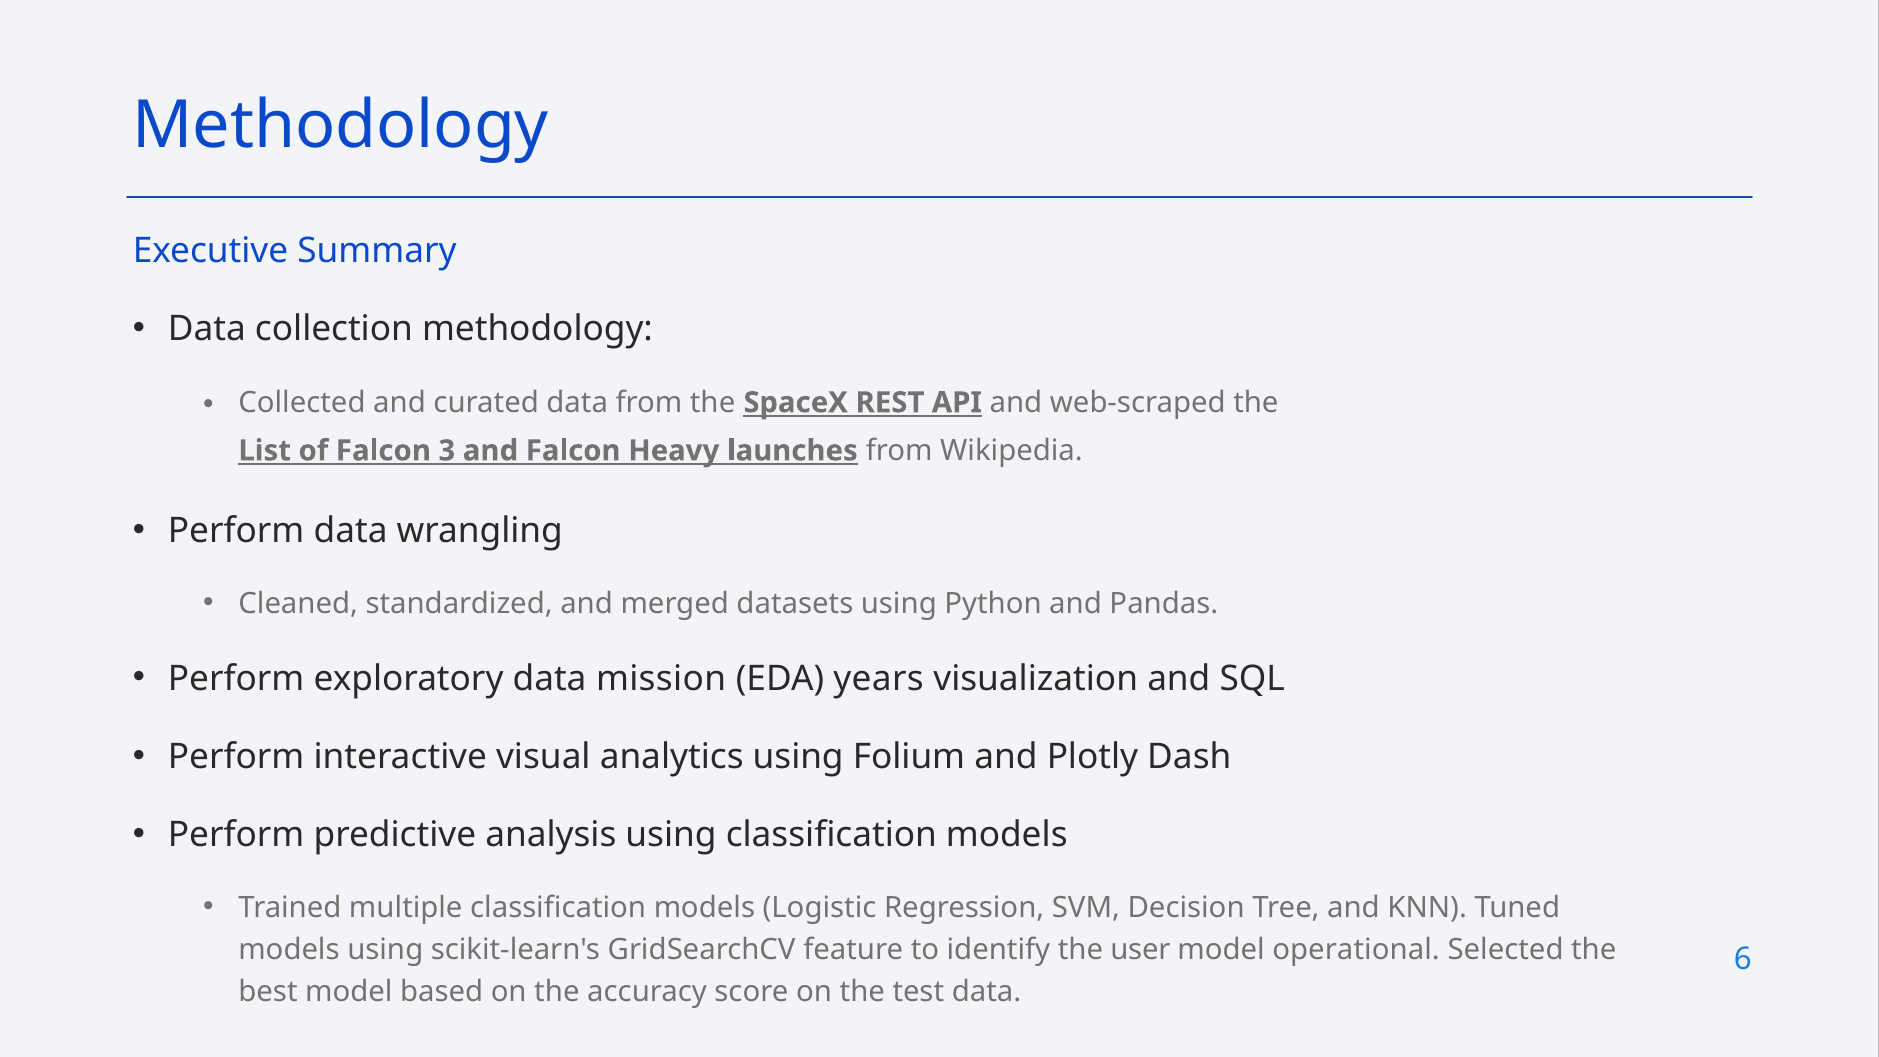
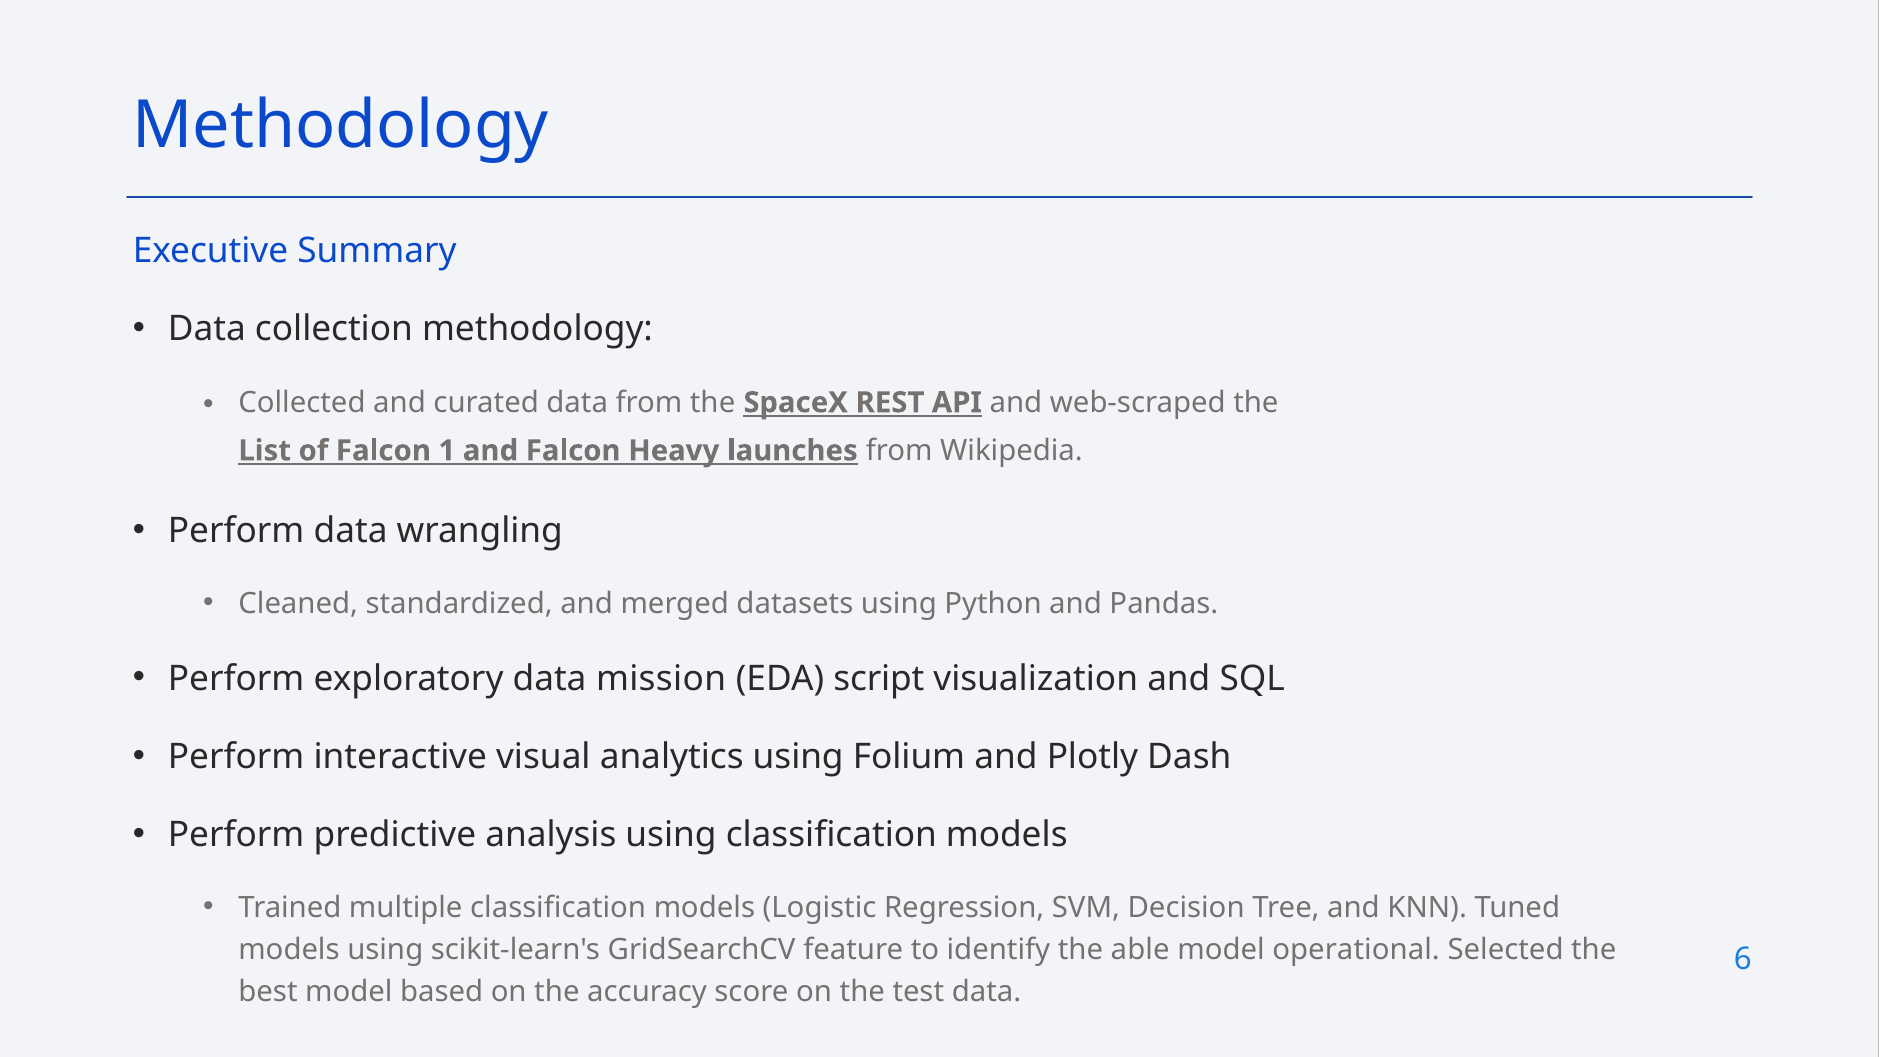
3: 3 -> 1
years: years -> script
user: user -> able
